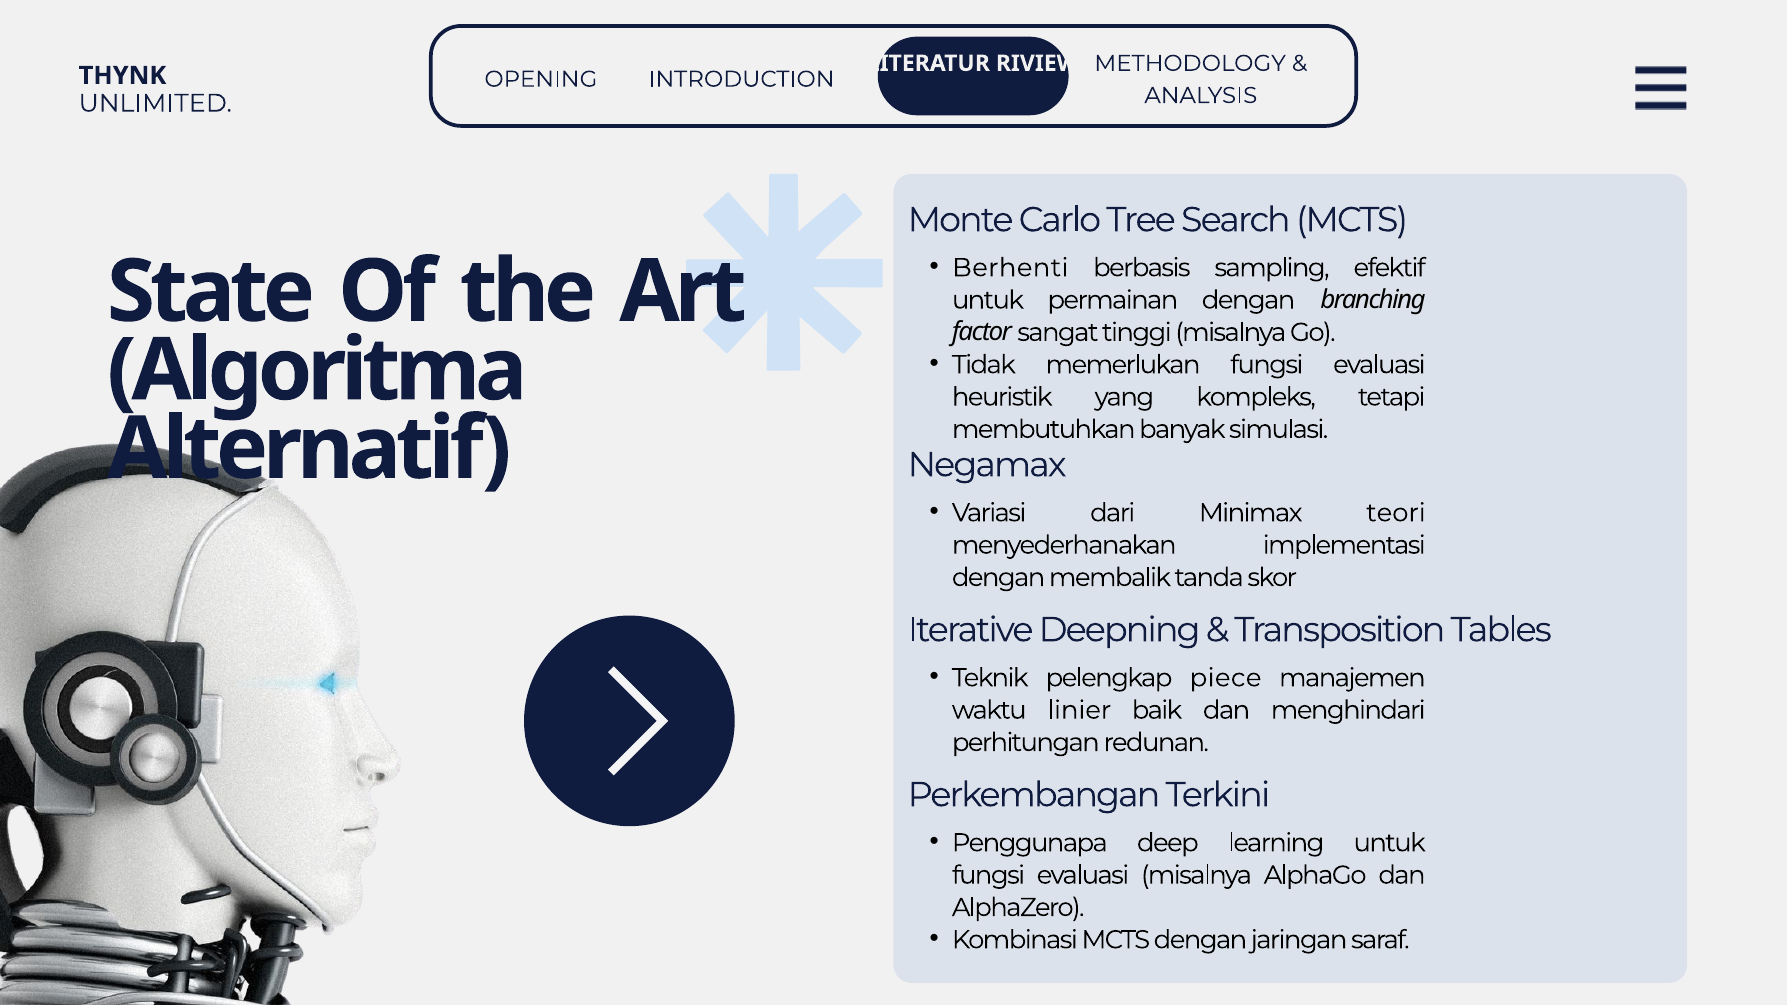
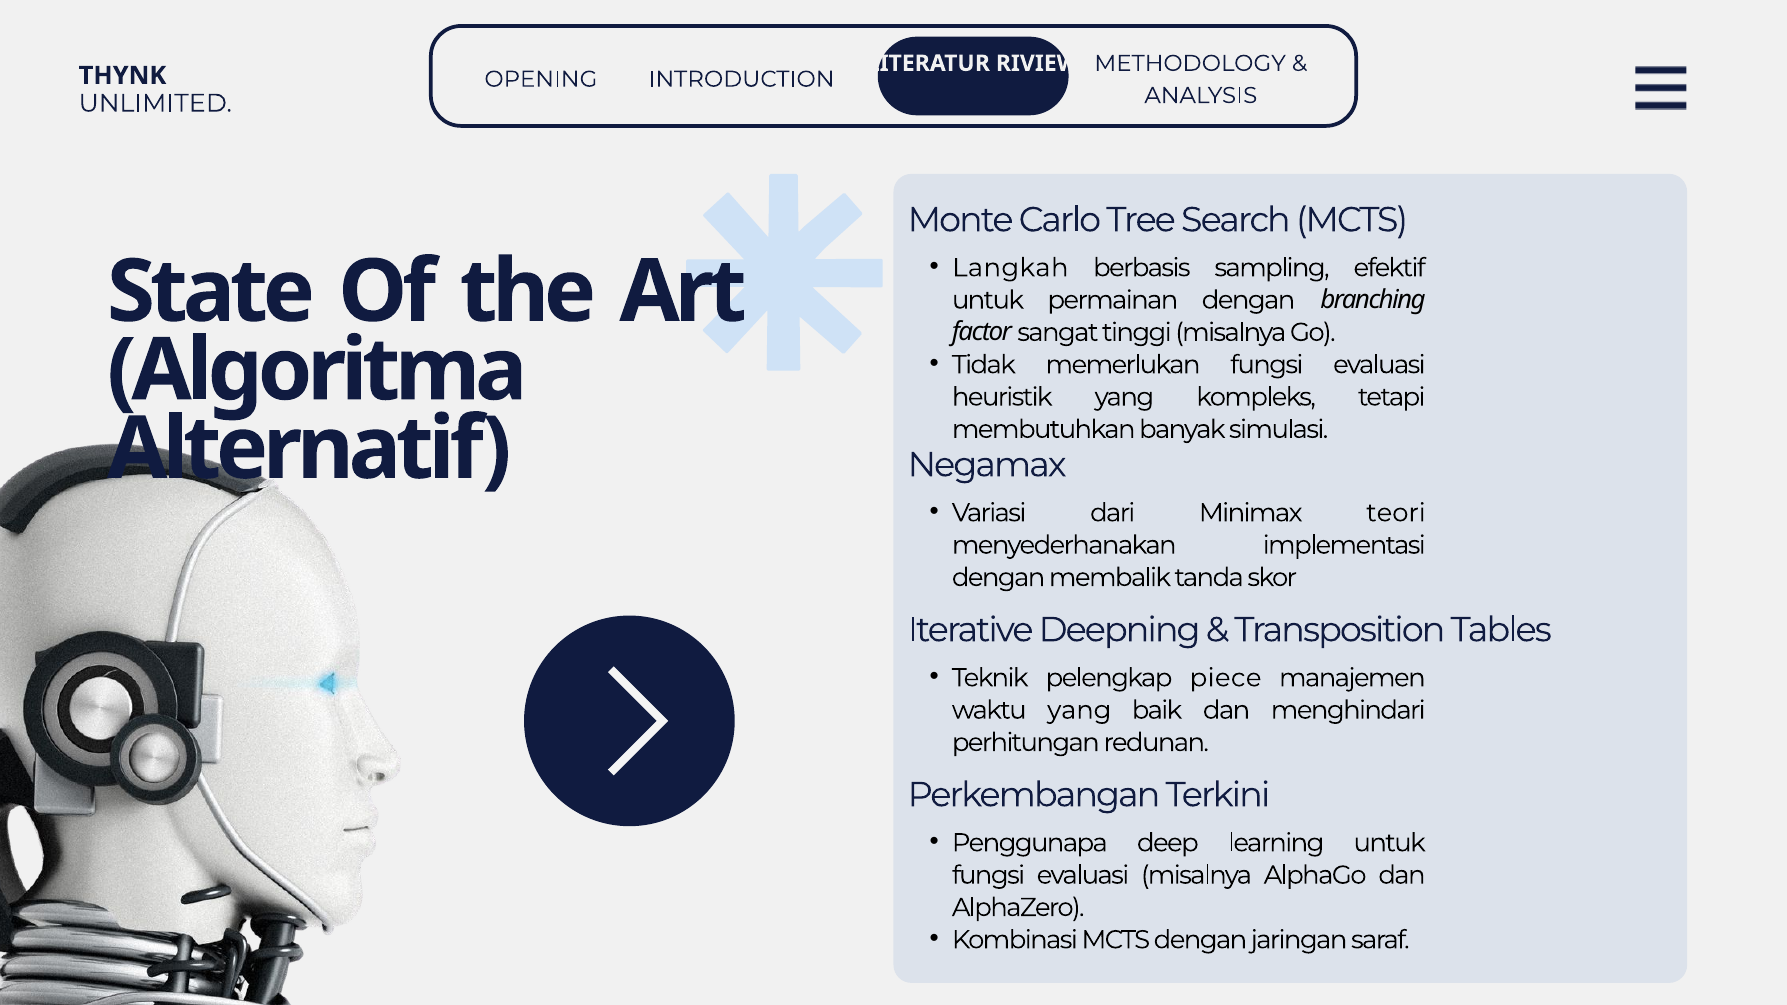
Berhenti: Berhenti -> Langkah
waktu linier: linier -> yang
